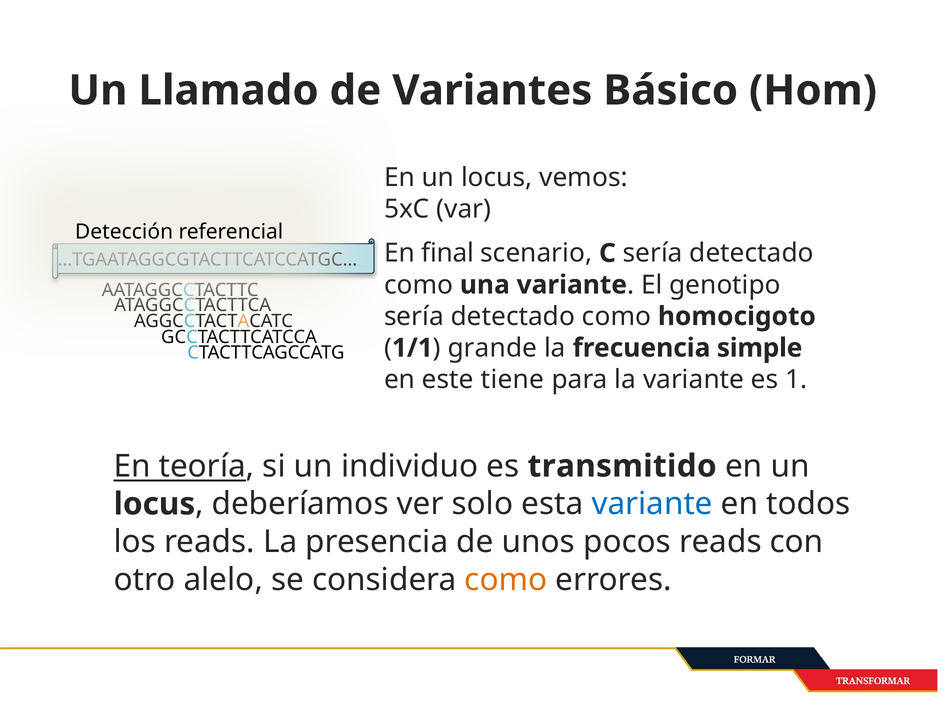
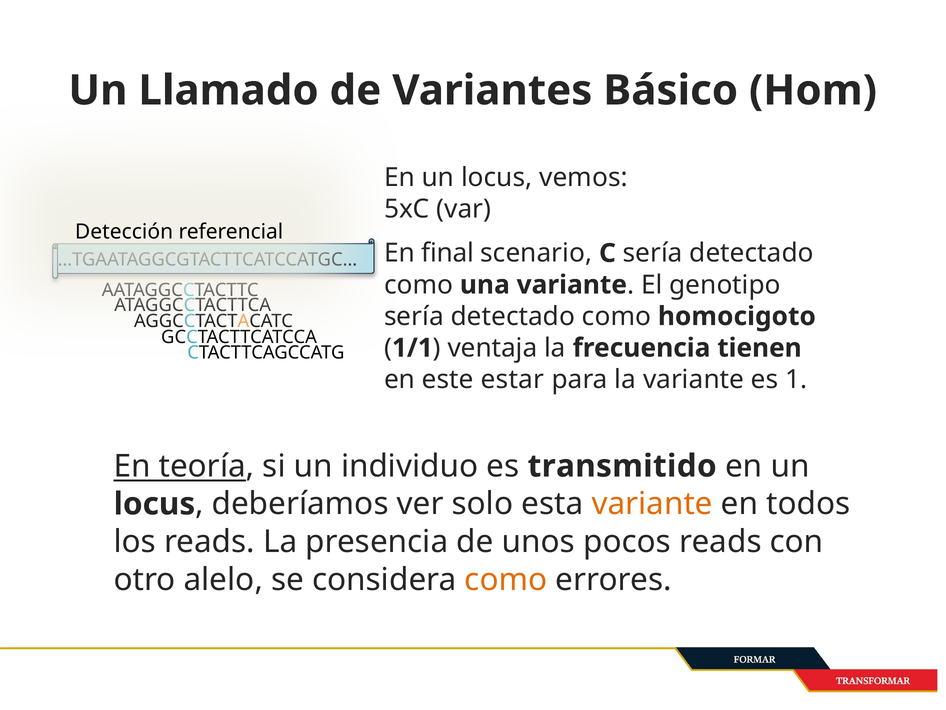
grande: grande -> ventaja
simple: simple -> tienen
tiene: tiene -> estar
variante at (652, 504) colour: blue -> orange
